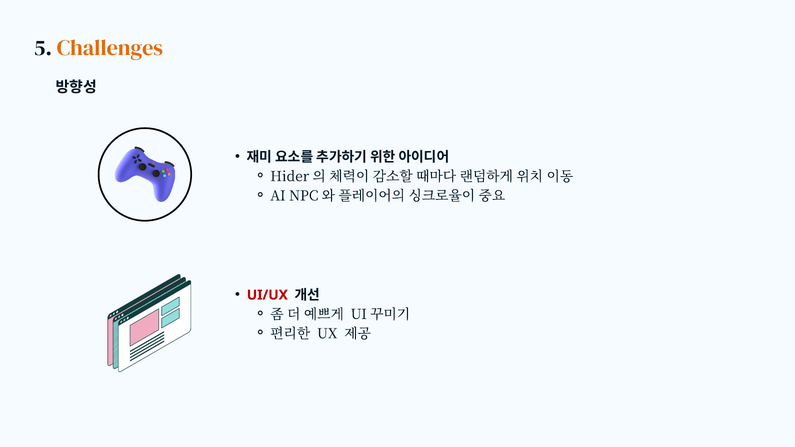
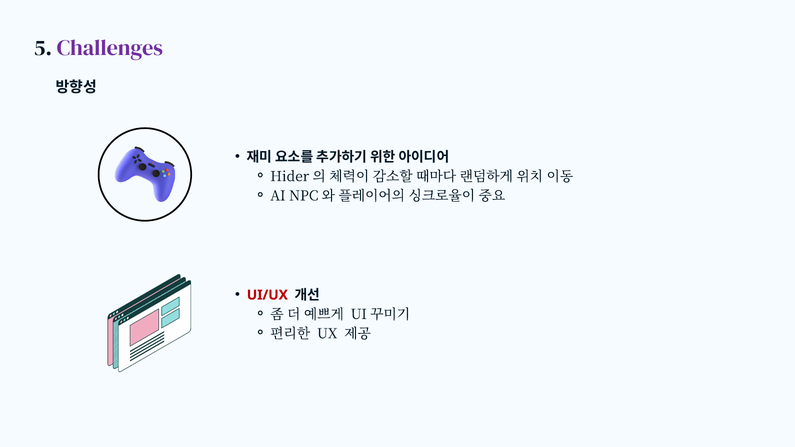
Challenges colour: orange -> purple
